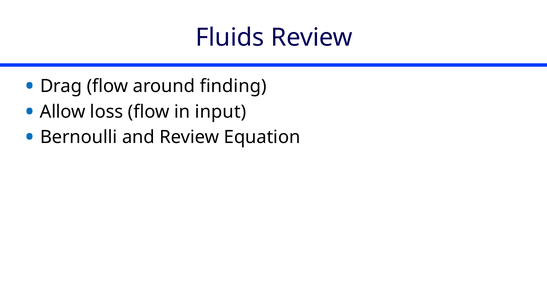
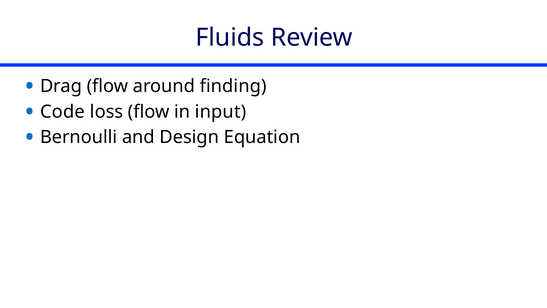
Allow: Allow -> Code
and Review: Review -> Design
